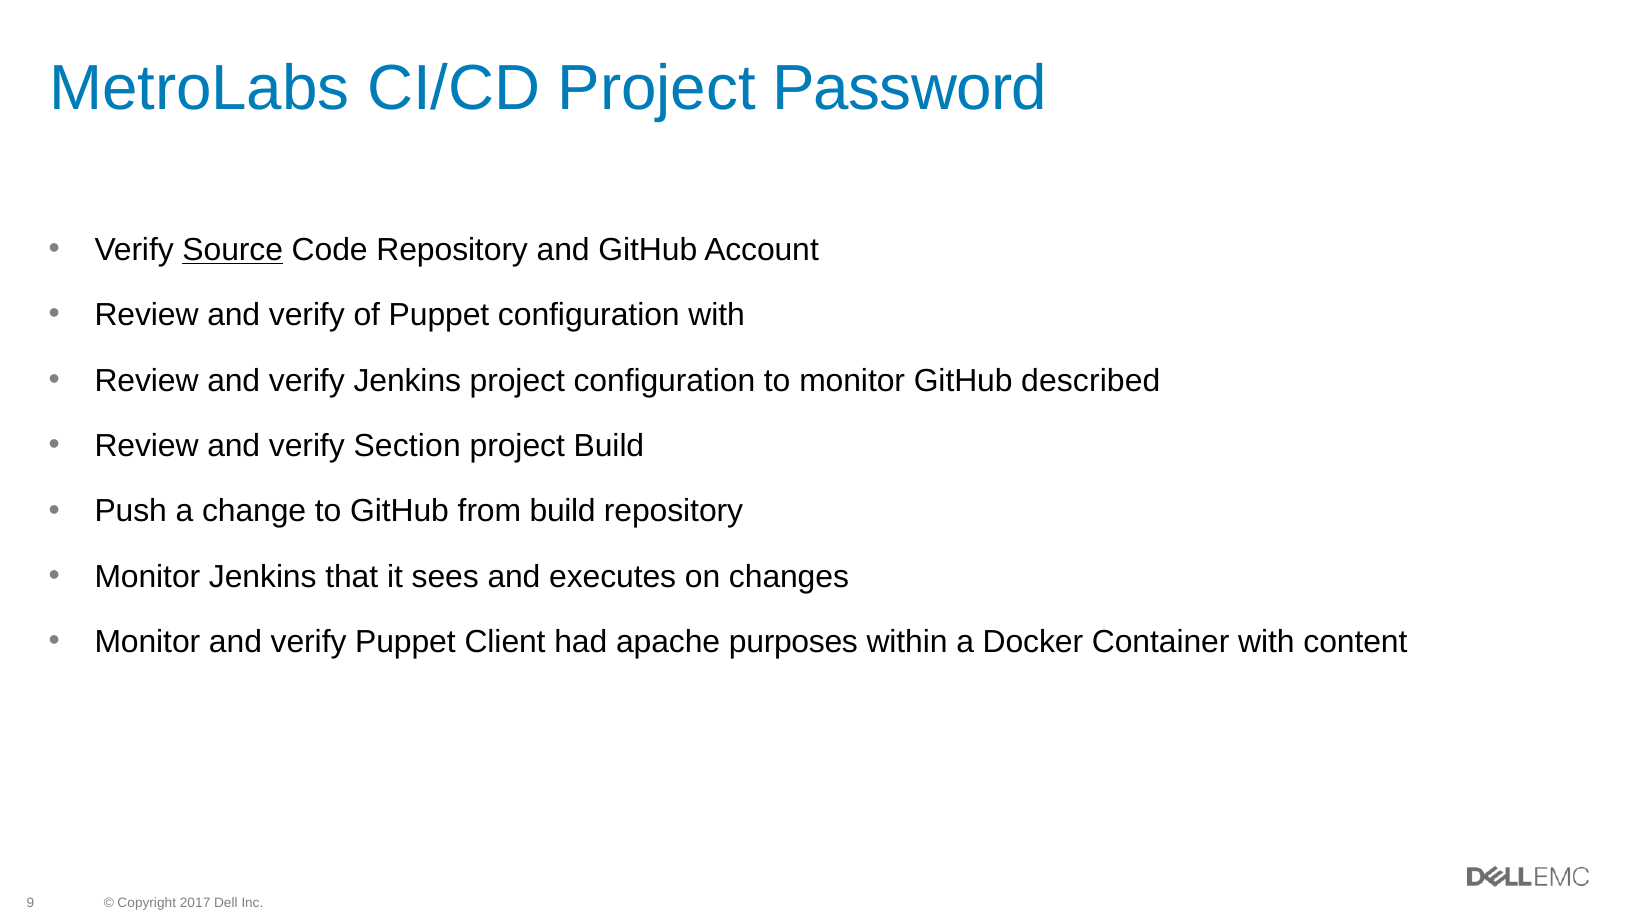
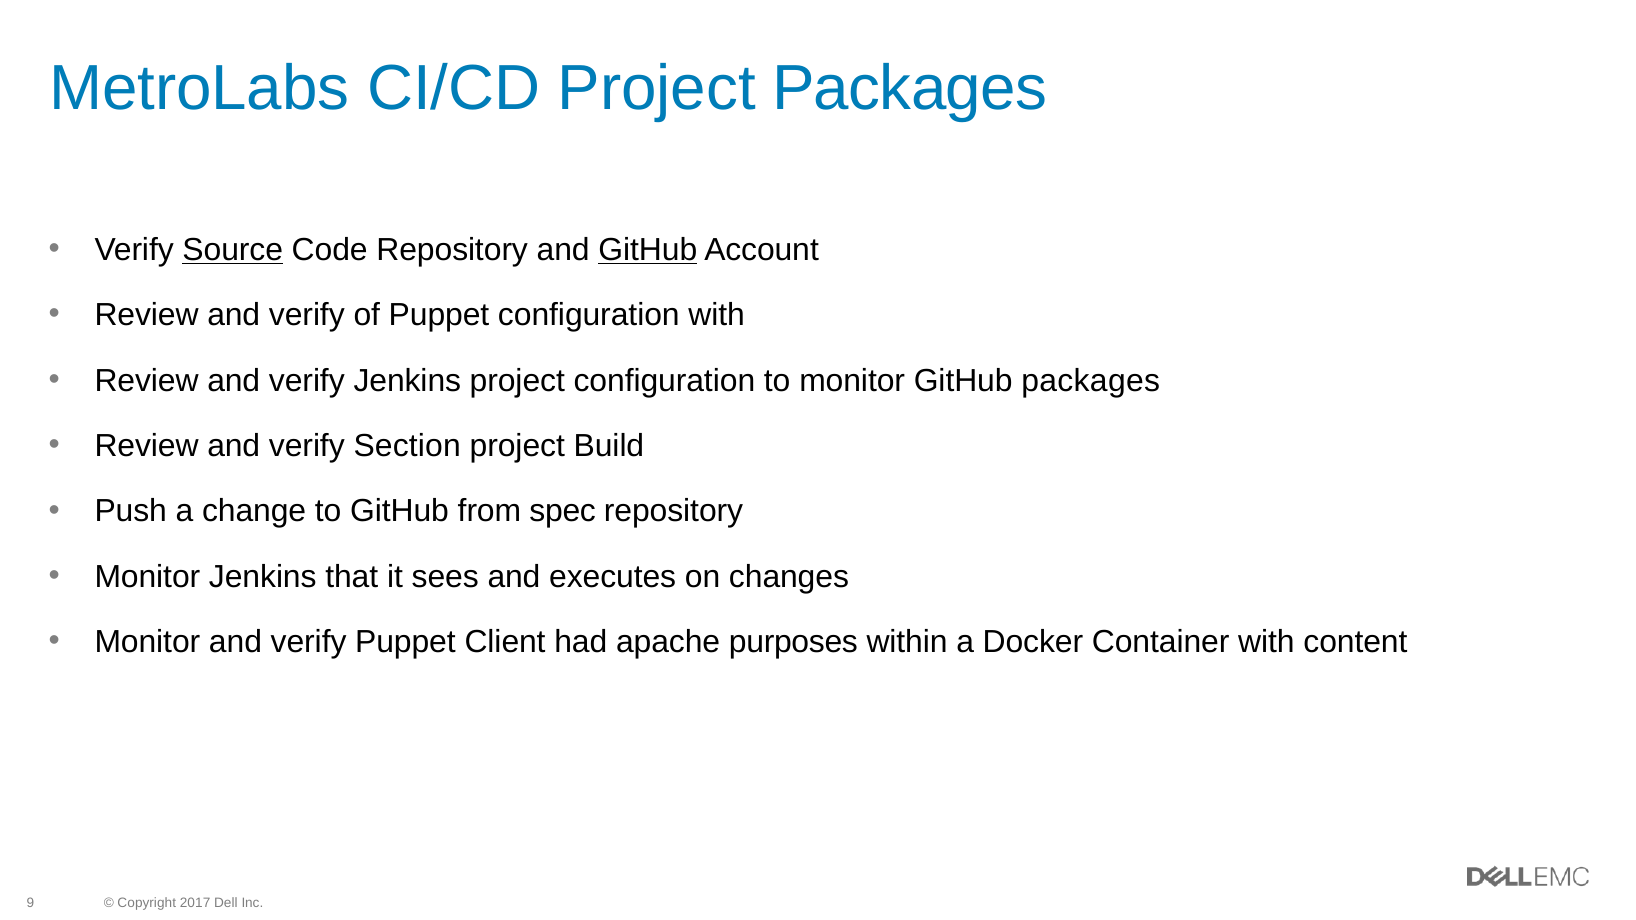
Project Password: Password -> Packages
GitHub at (648, 250) underline: none -> present
GitHub described: described -> packages
from build: build -> spec
